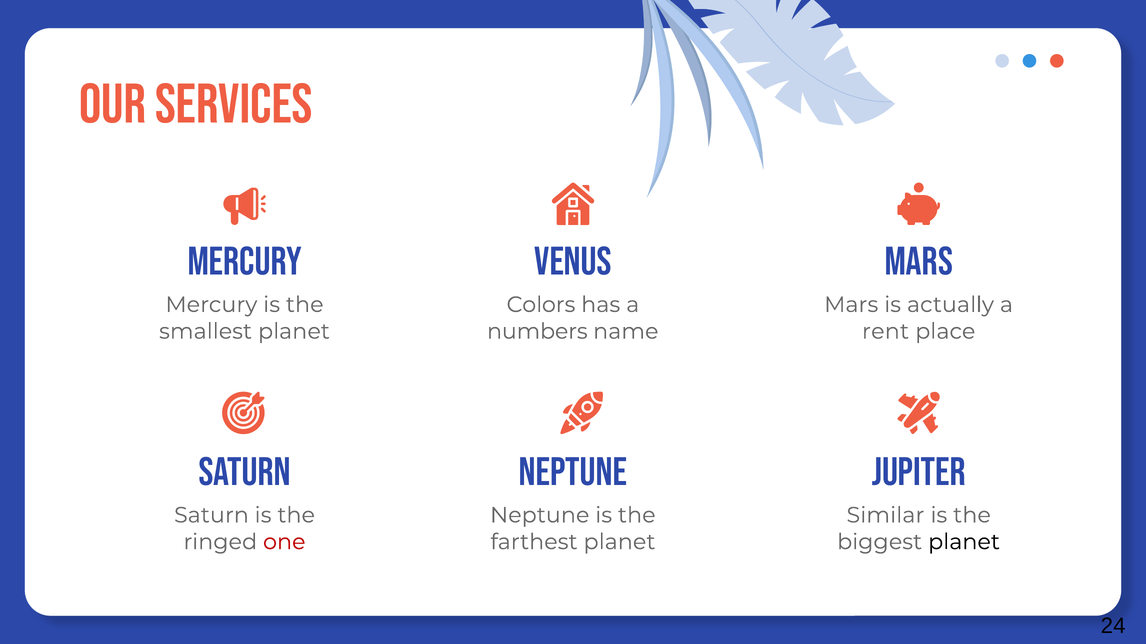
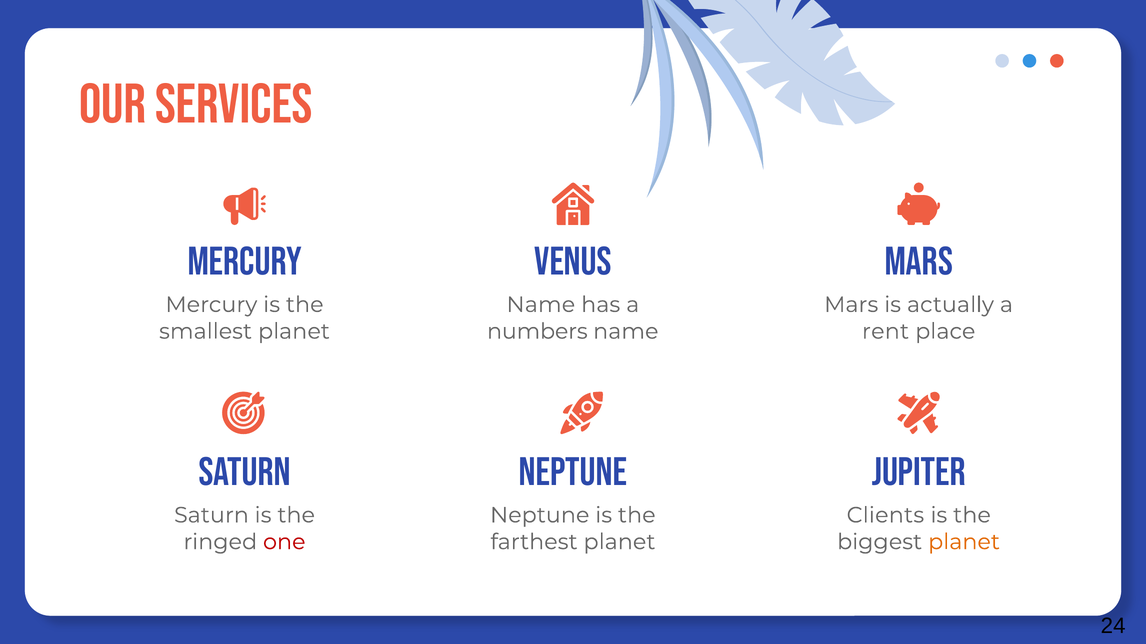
Colors at (541, 305): Colors -> Name
Similar: Similar -> Clients
planet at (964, 542) colour: black -> orange
